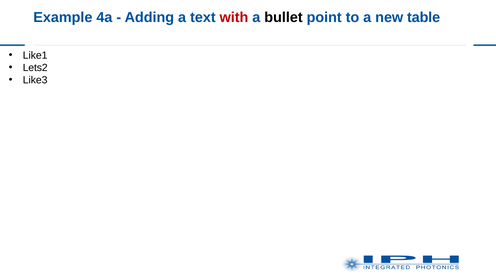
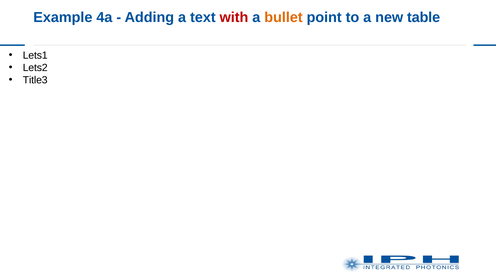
bullet colour: black -> orange
Like1: Like1 -> Lets1
Like3: Like3 -> Title3
